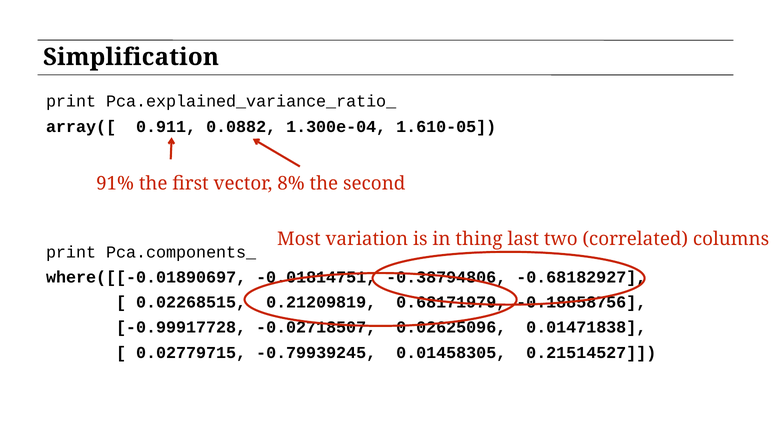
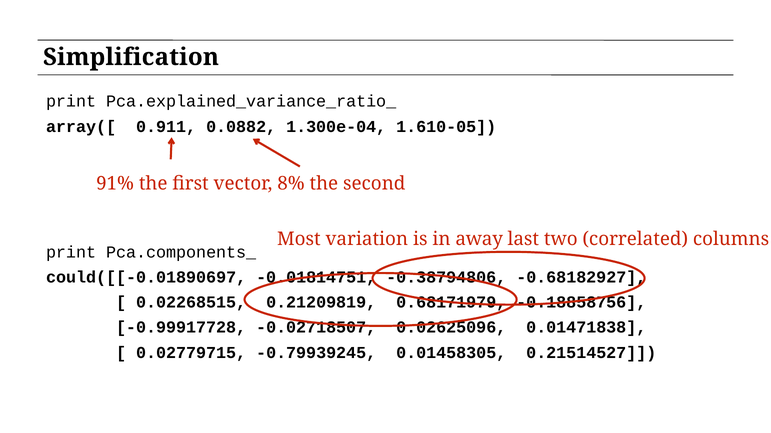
thing: thing -> away
where([[-0.01890697: where([[-0.01890697 -> could([[-0.01890697
